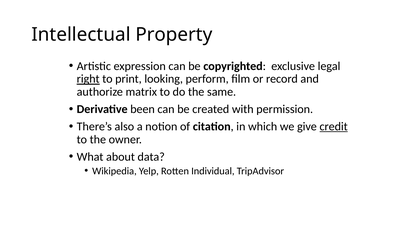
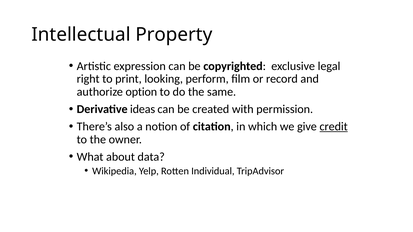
right underline: present -> none
matrix: matrix -> option
been: been -> ideas
